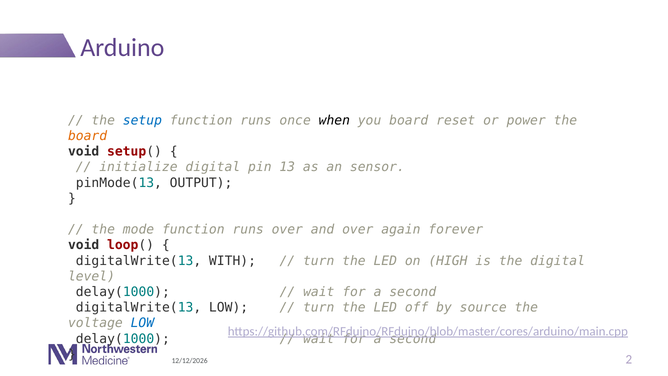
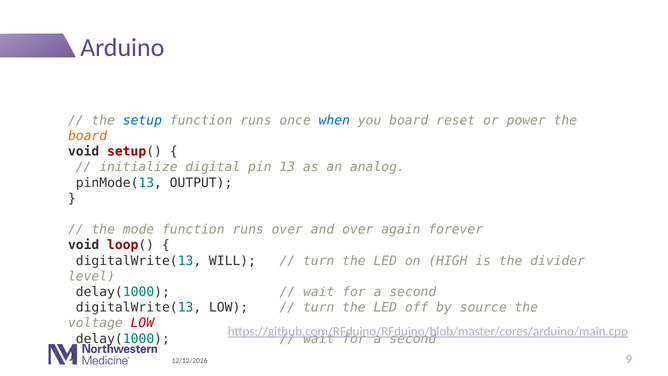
when colour: black -> blue
sensor: sensor -> analog
WITH: WITH -> WILL
the digital: digital -> divider
LOW at (142, 323) colour: blue -> red
2: 2 -> 9
